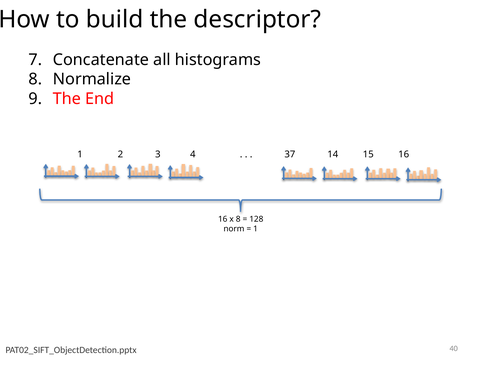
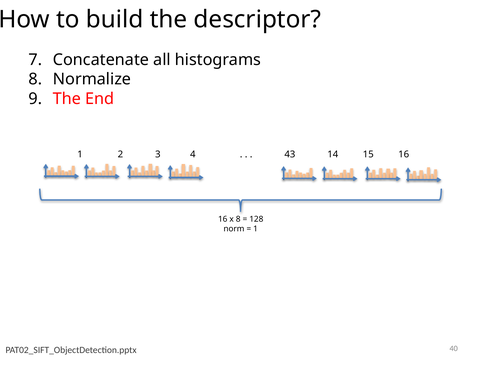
37: 37 -> 43
